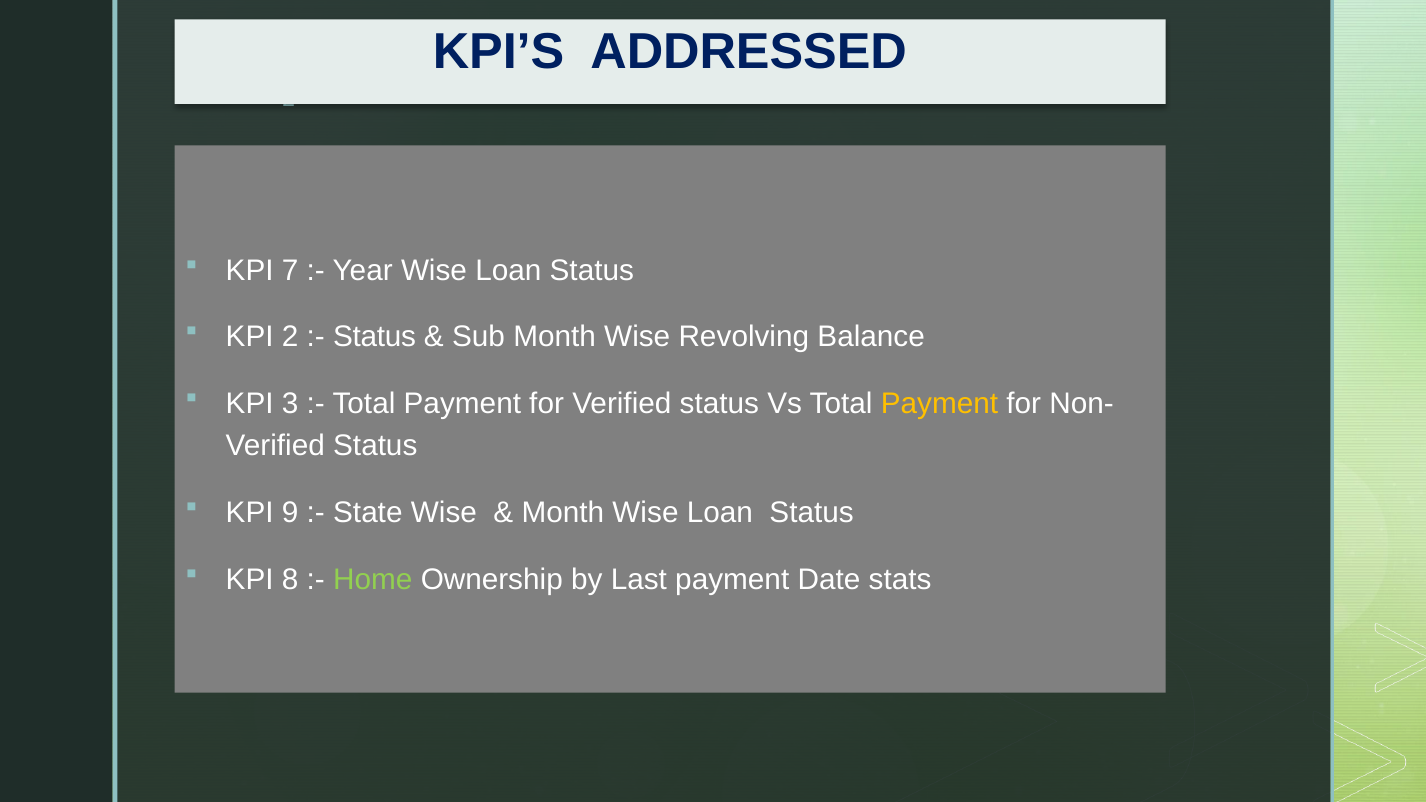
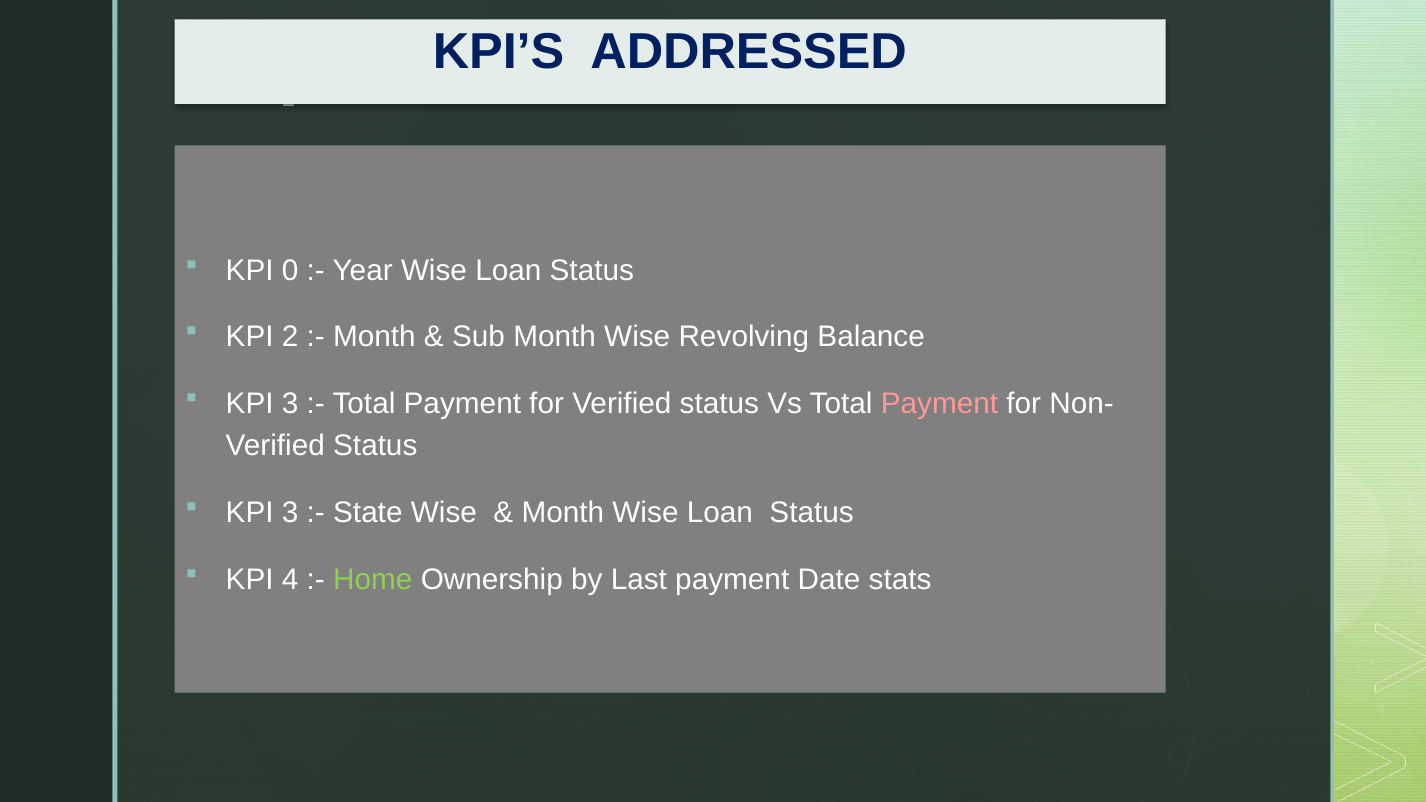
7: 7 -> 0
Status at (375, 337): Status -> Month
Payment at (939, 403) colour: yellow -> pink
9 at (290, 513): 9 -> 3
8: 8 -> 4
